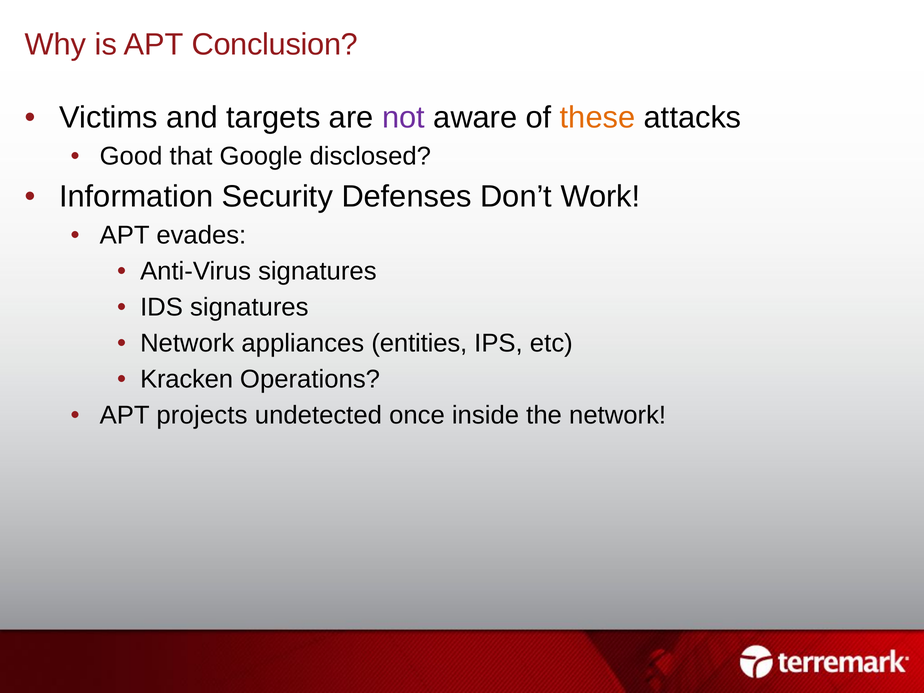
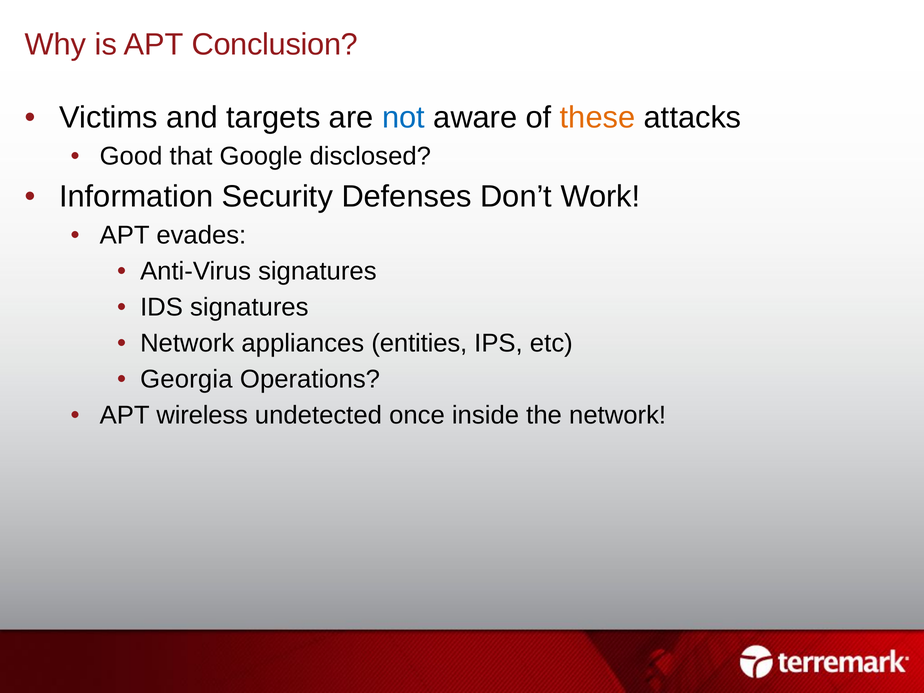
not colour: purple -> blue
Kracken: Kracken -> Georgia
projects: projects -> wireless
